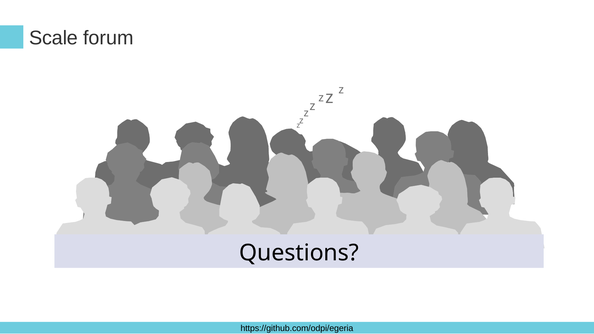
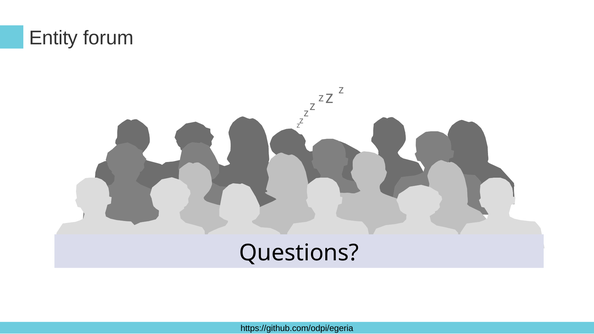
Scale: Scale -> Entity
